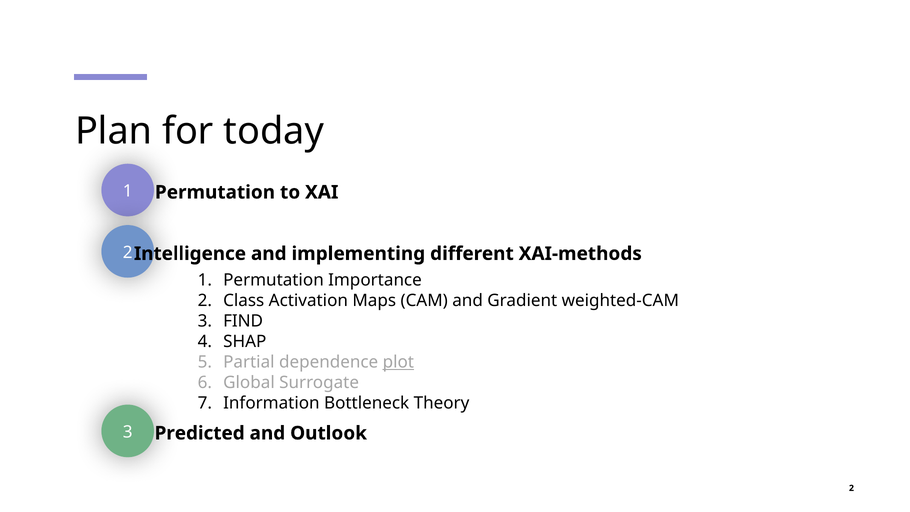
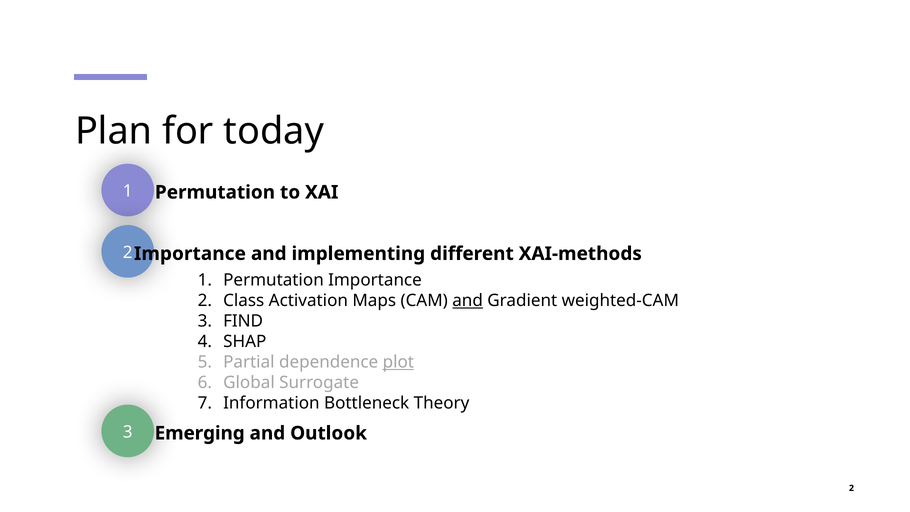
Intelligence at (190, 254): Intelligence -> Importance
and at (468, 301) underline: none -> present
Predicted: Predicted -> Emerging
